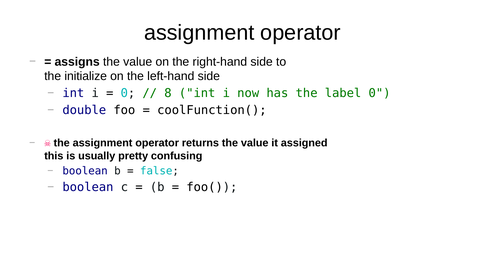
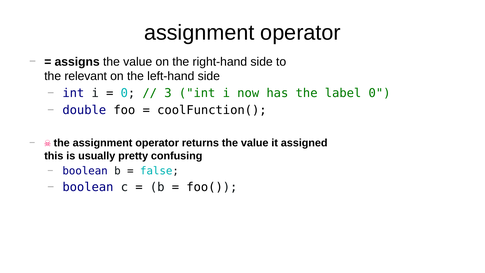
initialize: initialize -> relevant
8: 8 -> 3
